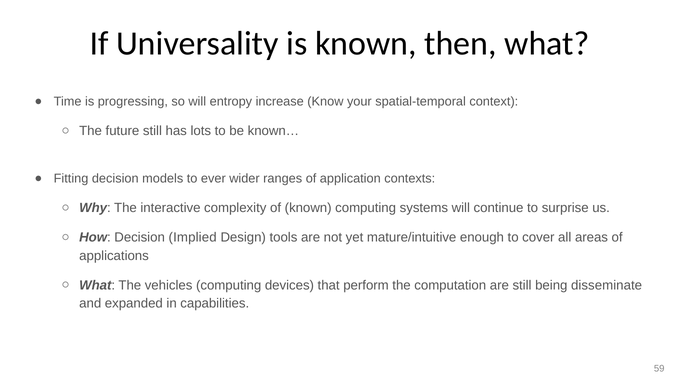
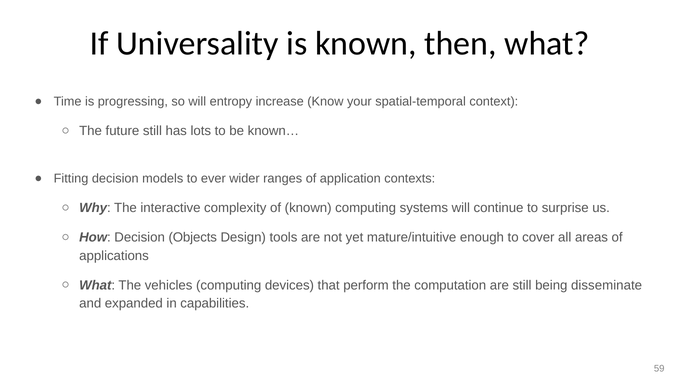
Implied: Implied -> Objects
